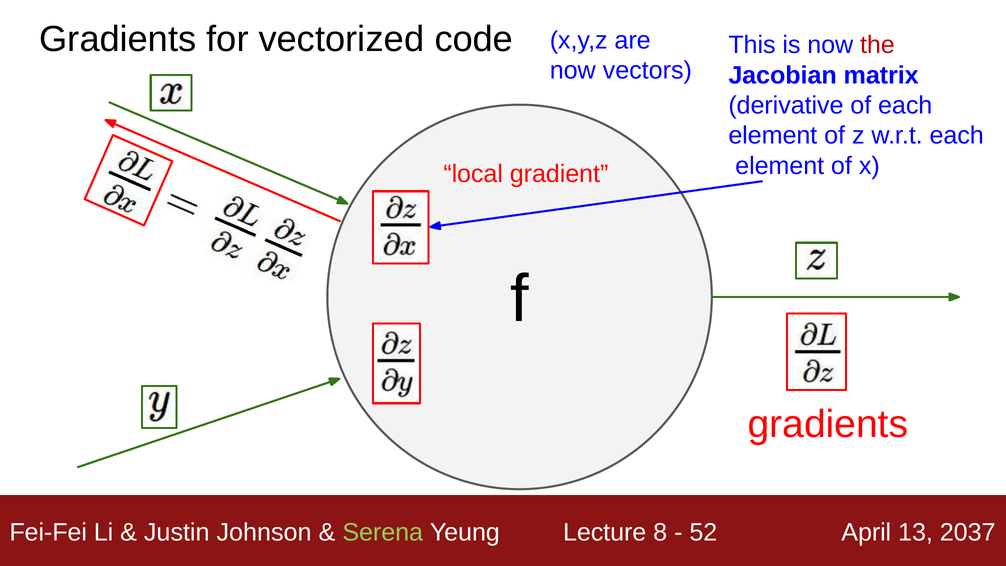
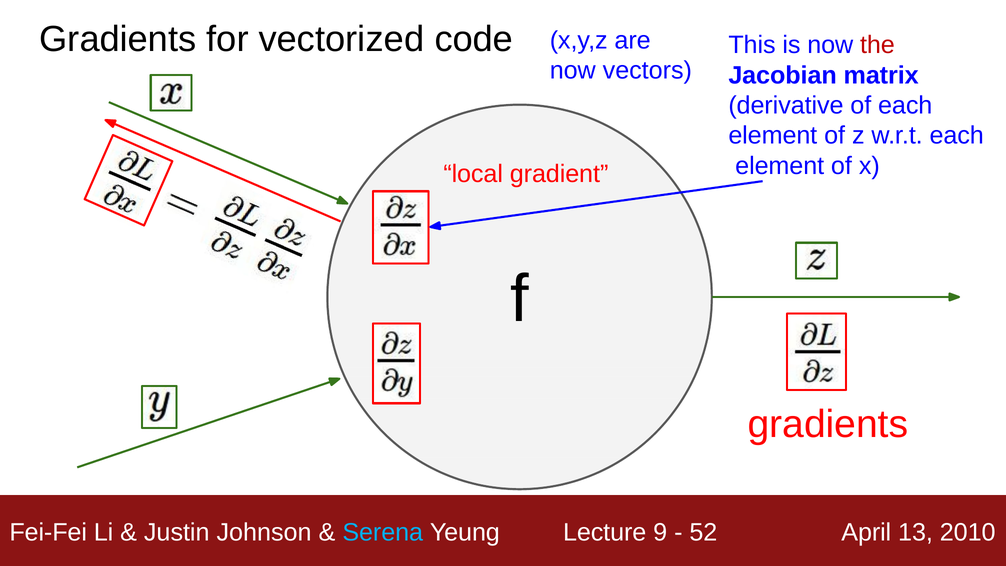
Serena colour: light green -> light blue
8: 8 -> 9
2037: 2037 -> 2010
